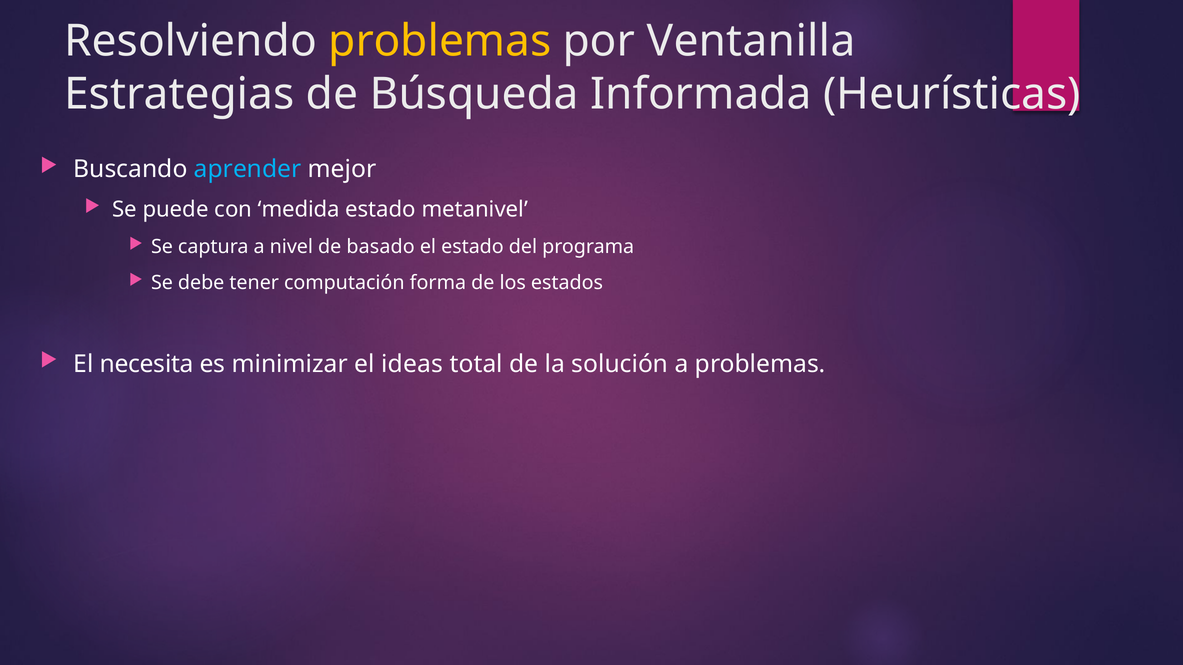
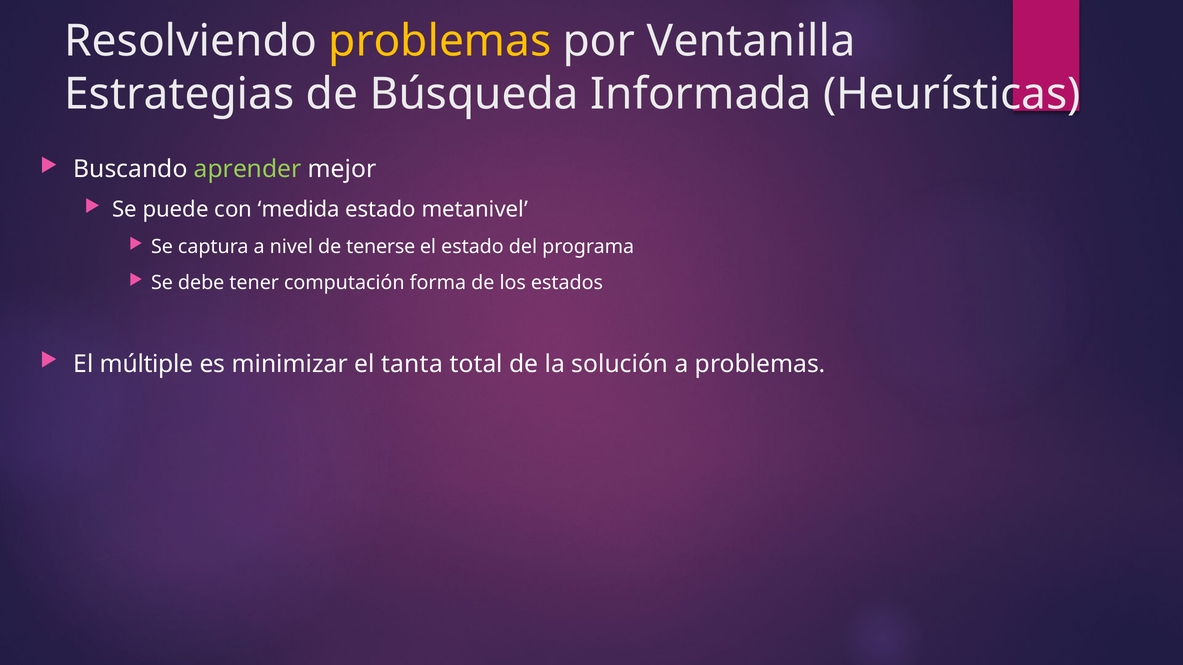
aprender colour: light blue -> light green
basado: basado -> tenerse
necesita: necesita -> múltiple
ideas: ideas -> tanta
